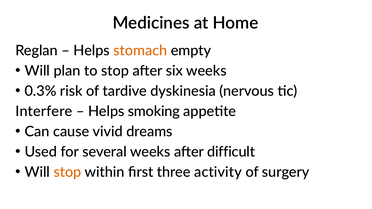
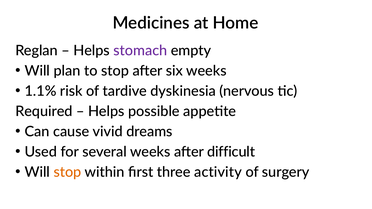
stomach colour: orange -> purple
0.3%: 0.3% -> 1.1%
Interfere: Interfere -> Required
smoking: smoking -> possible
